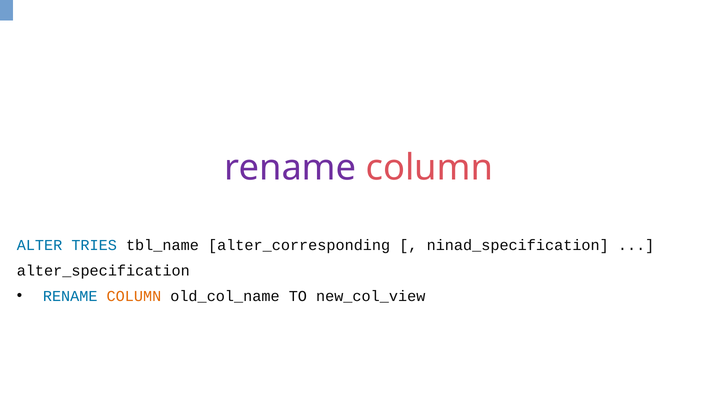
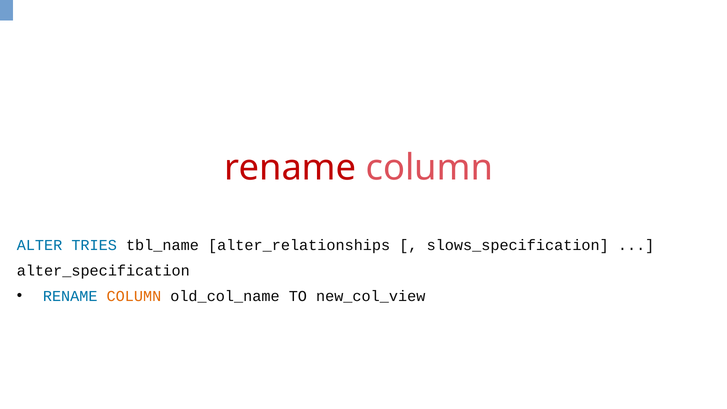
rename at (290, 168) colour: purple -> red
alter_corresponding: alter_corresponding -> alter_relationships
ninad_specification: ninad_specification -> slows_specification
